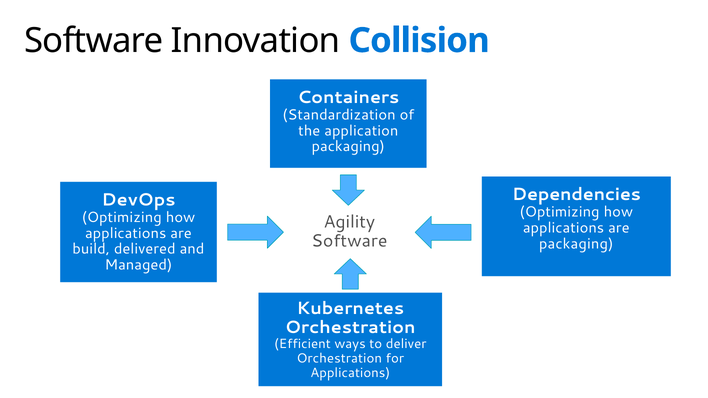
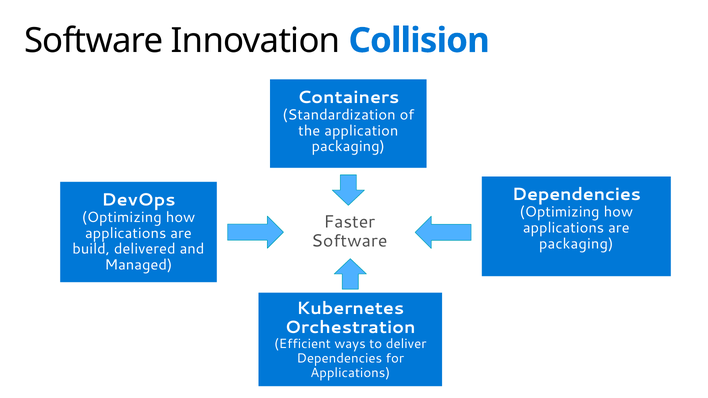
Agility: Agility -> Faster
Orchestration at (339, 359): Orchestration -> Dependencies
